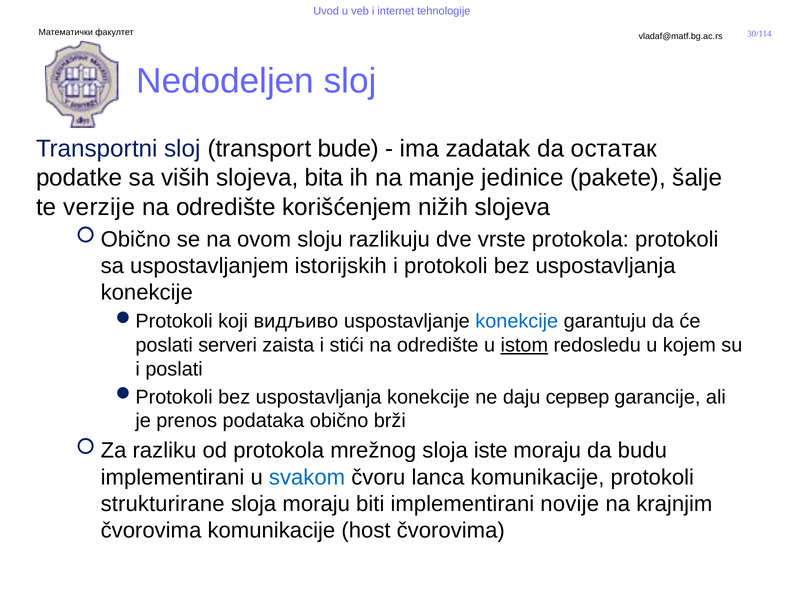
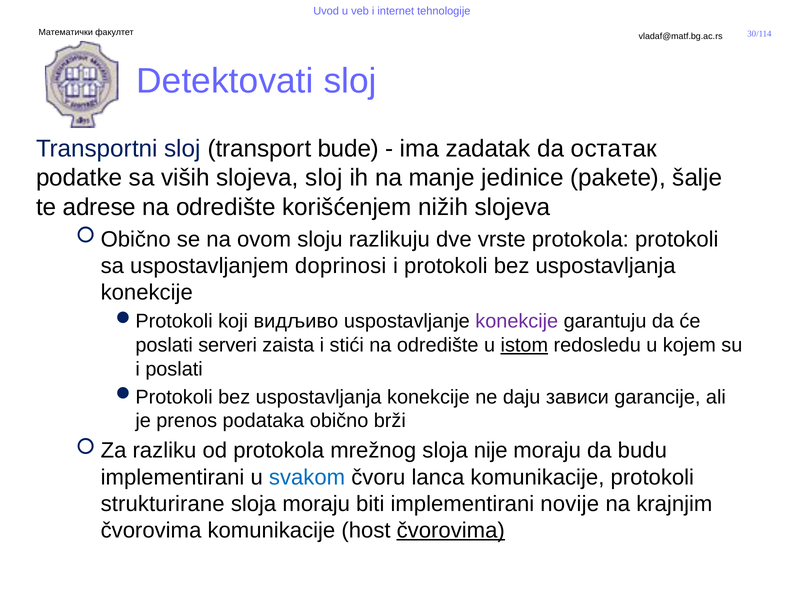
Nedodeljen: Nedodeljen -> Detektovati
slojeva bita: bita -> sloj
verzije: verzije -> adrese
istorijskih: istorijskih -> doprinosi
konekcije at (517, 321) colour: blue -> purple
сервер: сервер -> зависи
iste: iste -> nije
čvorovima at (451, 530) underline: none -> present
